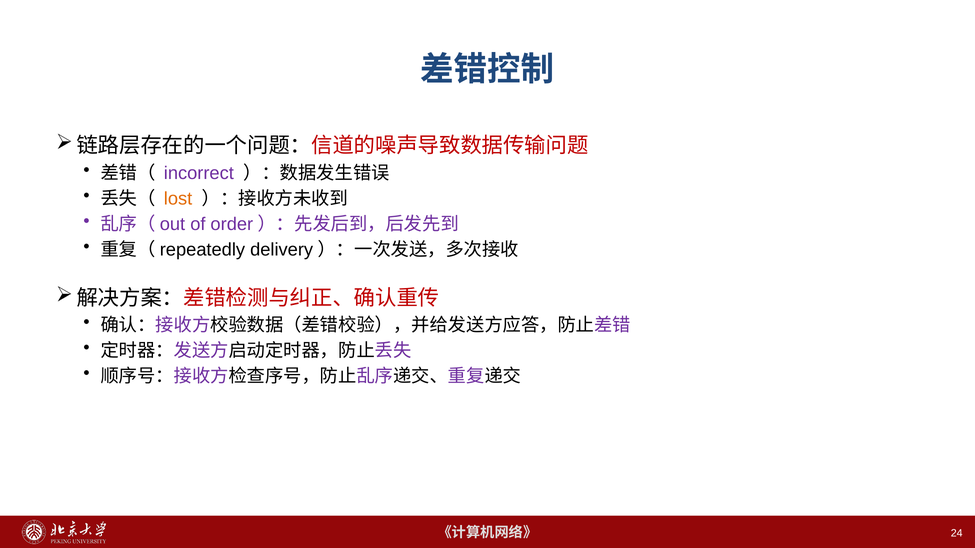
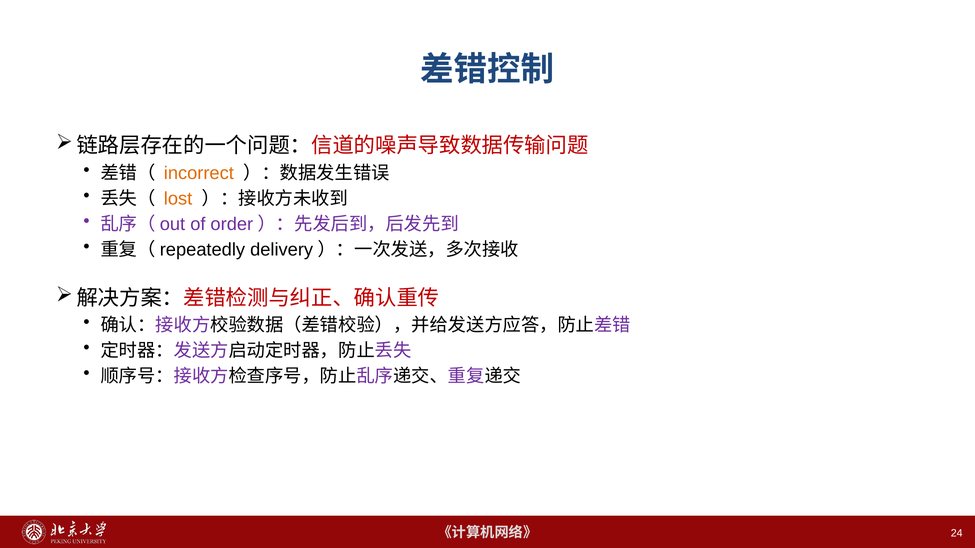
incorrect colour: purple -> orange
